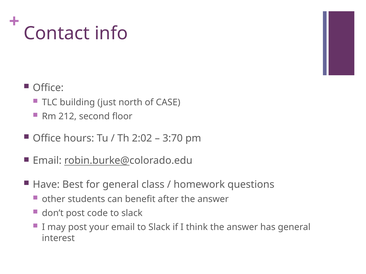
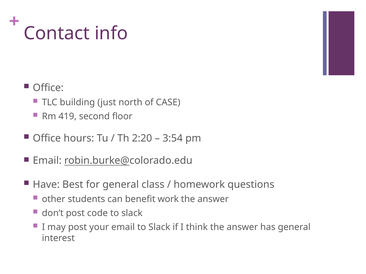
212: 212 -> 419
2:02: 2:02 -> 2:20
3:70: 3:70 -> 3:54
after: after -> work
